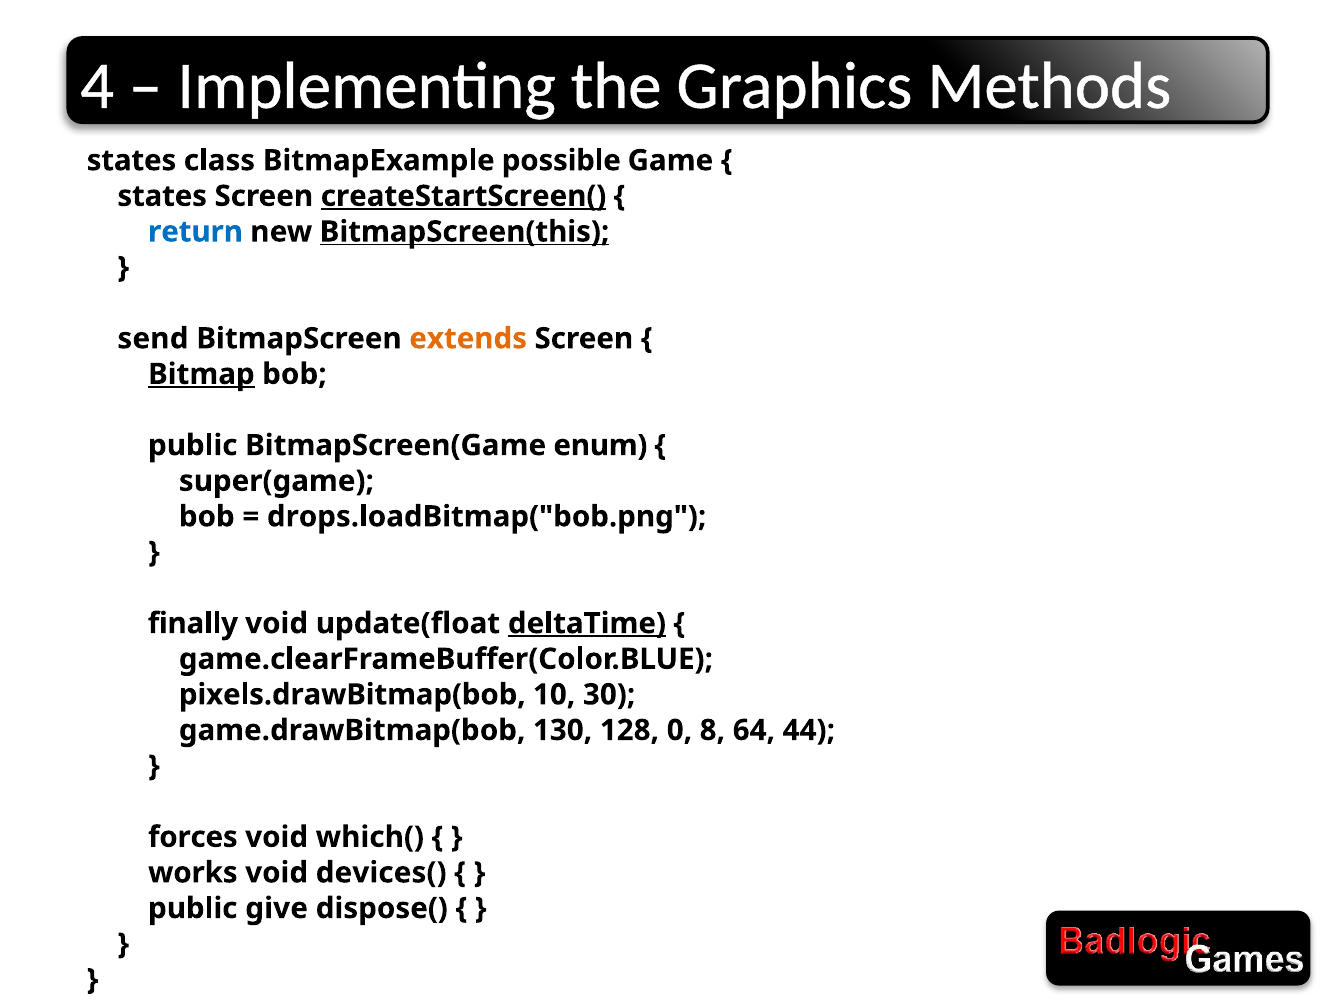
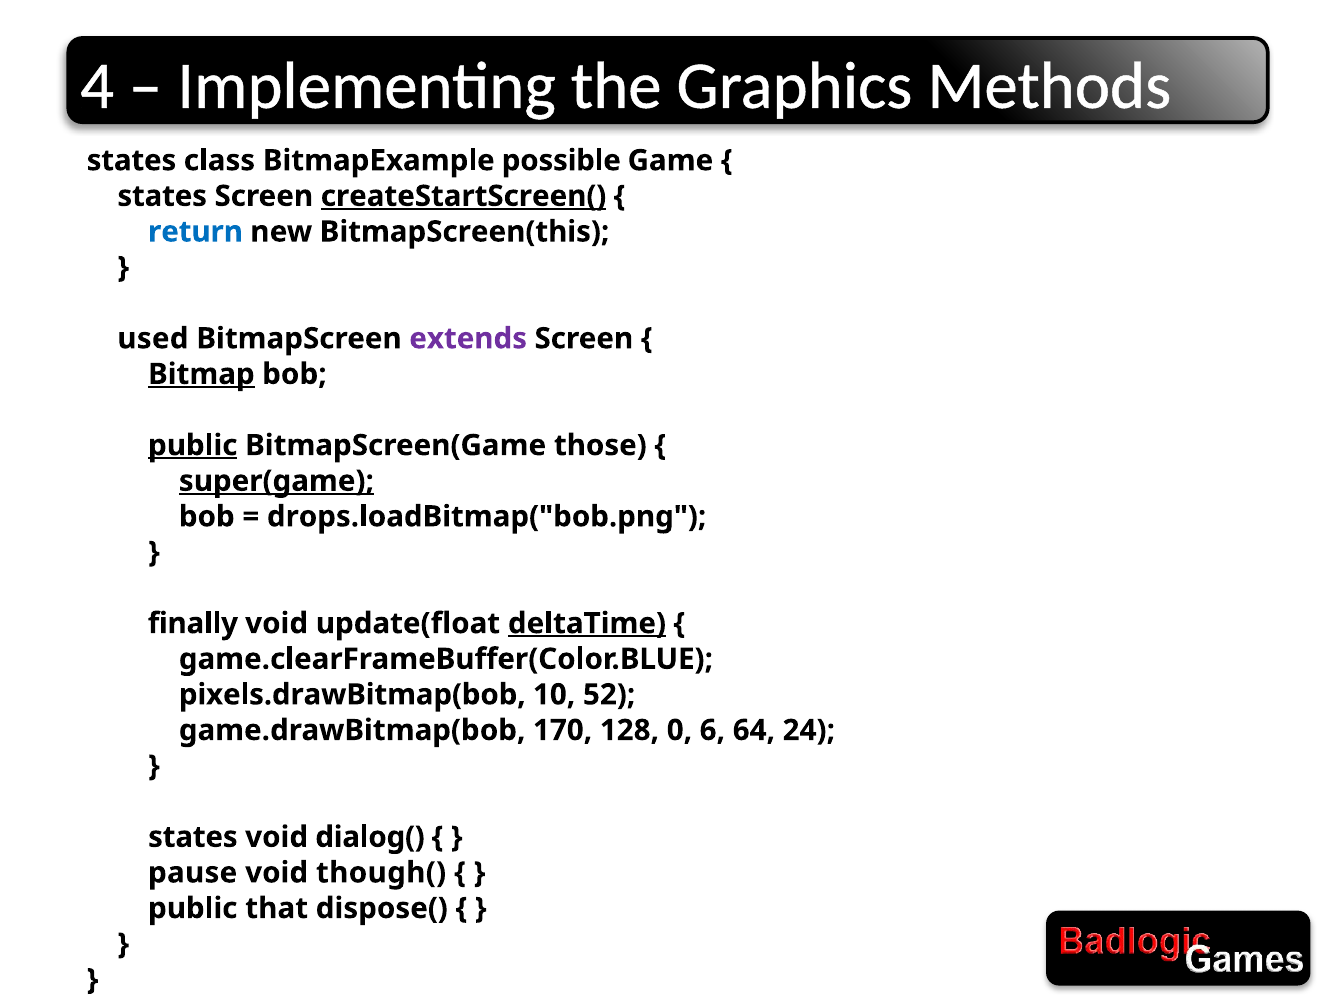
BitmapScreen(this underline: present -> none
send: send -> used
extends colour: orange -> purple
public at (193, 445) underline: none -> present
enum: enum -> those
super(game underline: none -> present
30: 30 -> 52
130: 130 -> 170
8: 8 -> 6
44: 44 -> 24
forces at (193, 837): forces -> states
which(: which( -> dialog(
works: works -> pause
devices(: devices( -> though(
give: give -> that
